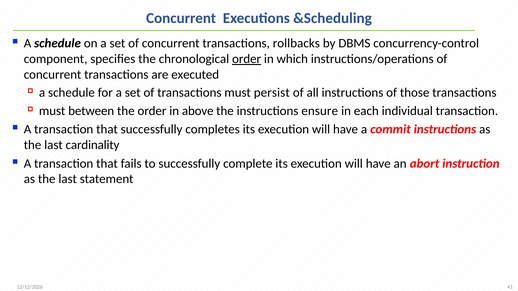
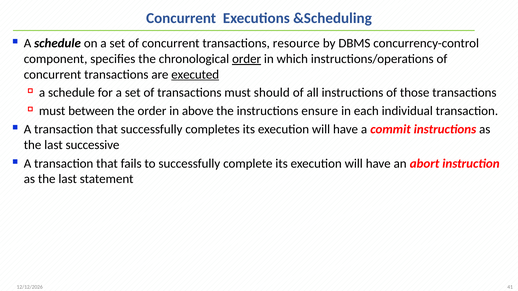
rollbacks: rollbacks -> resource
executed underline: none -> present
persist: persist -> should
cardinality: cardinality -> successive
